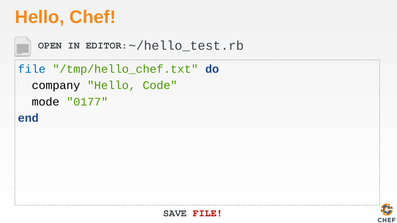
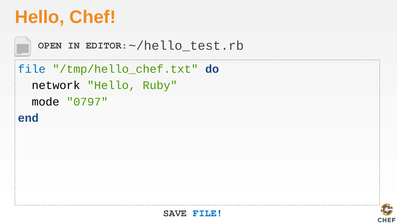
company: company -> network
Code: Code -> Ruby
0177: 0177 -> 0797
FILE at (208, 213) colour: red -> blue
